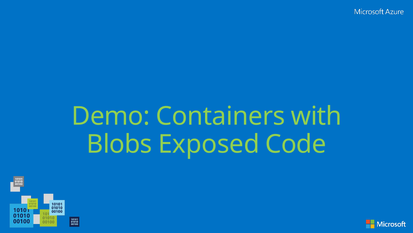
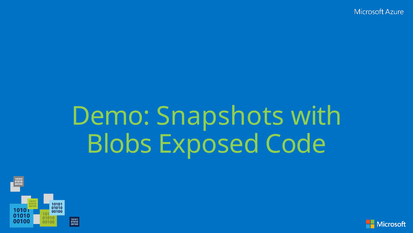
Containers: Containers -> Snapshots
